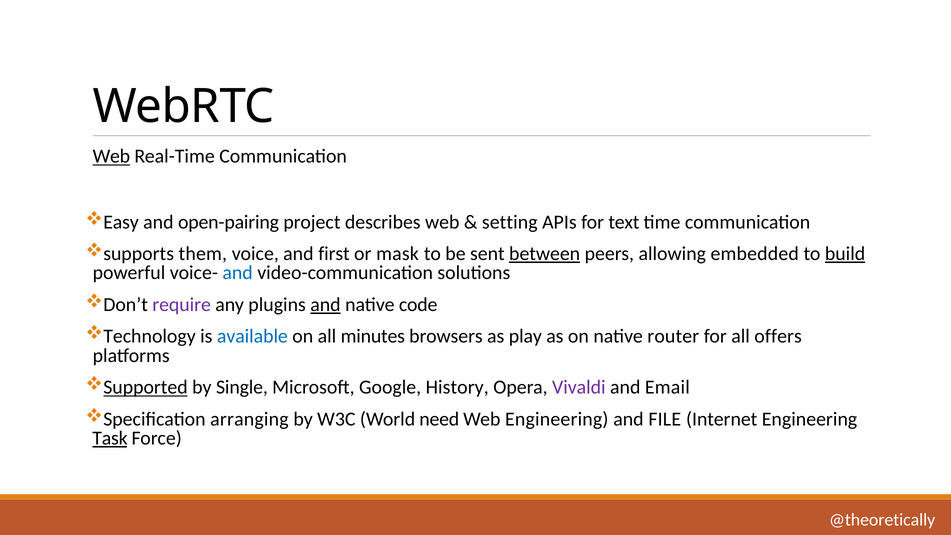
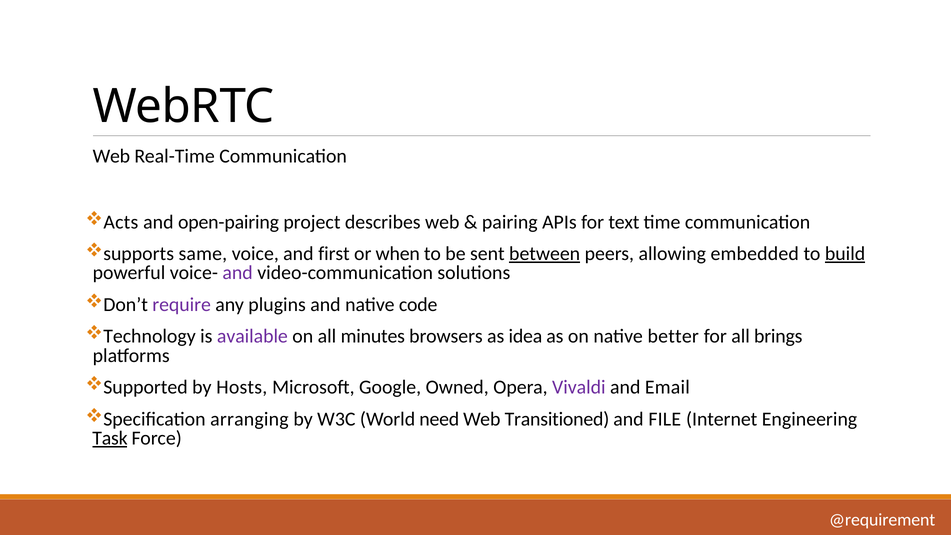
Web at (111, 156) underline: present -> none
Easy: Easy -> Acts
setting: setting -> pairing
them: them -> same
mask: mask -> when
and at (238, 273) colour: blue -> purple
and at (325, 305) underline: present -> none
available colour: blue -> purple
play: play -> idea
router: router -> better
offers: offers -> brings
Supported underline: present -> none
Single: Single -> Hosts
History: History -> Owned
Web Engineering: Engineering -> Transitioned
@theoretically: @theoretically -> @requirement
